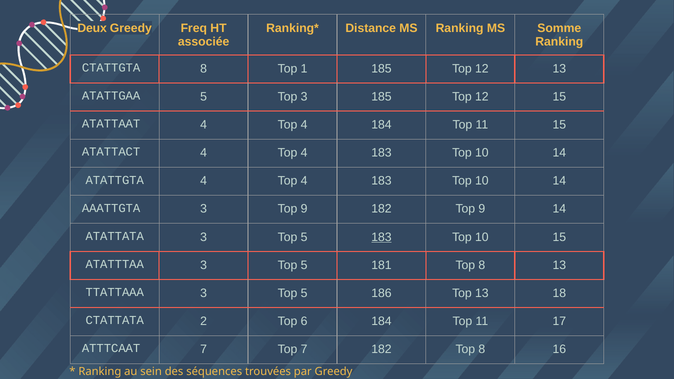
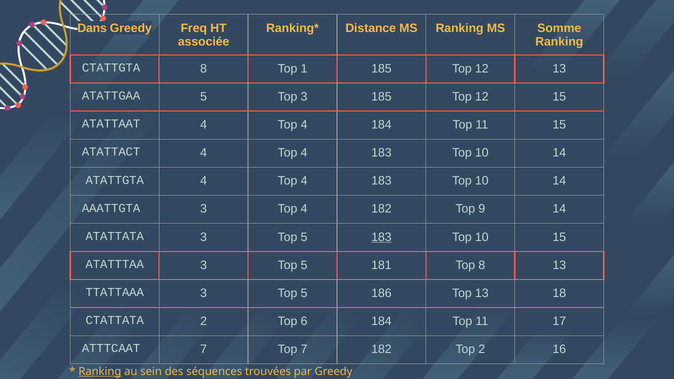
Deux: Deux -> Dans
3 Top 9: 9 -> 4
182 Top 8: 8 -> 2
Ranking at (100, 371) underline: none -> present
